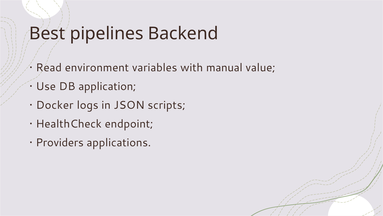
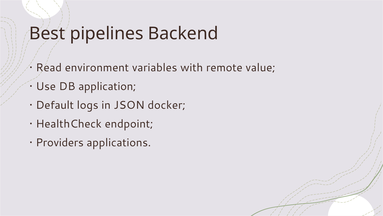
manual: manual -> remote
Docker: Docker -> Default
scripts: scripts -> docker
